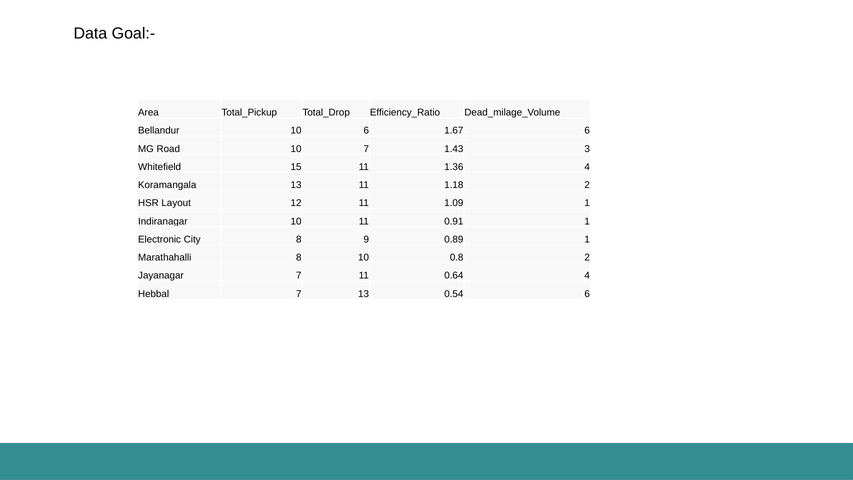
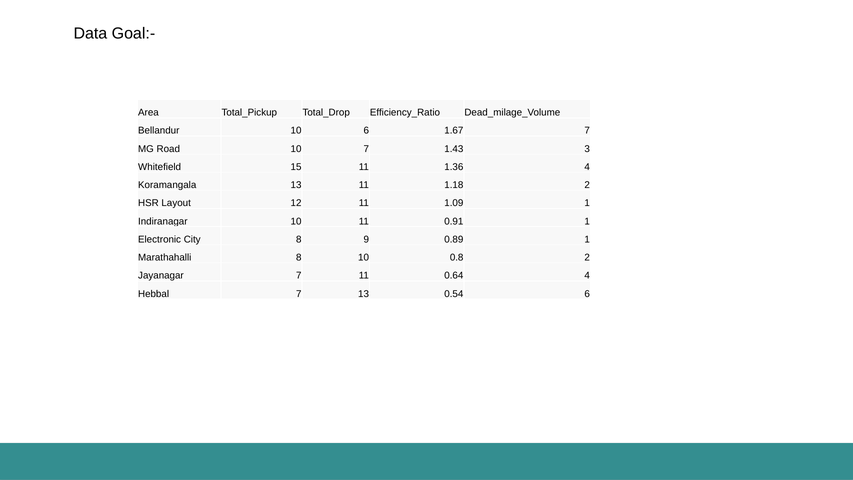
1.67 6: 6 -> 7
